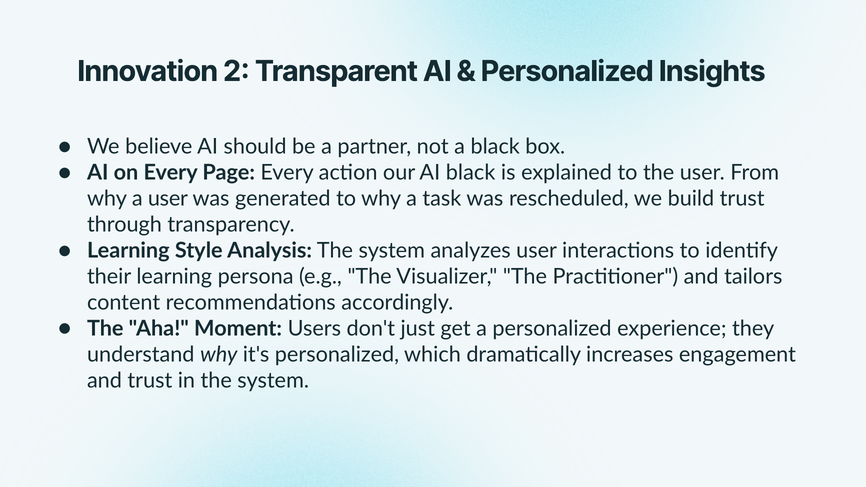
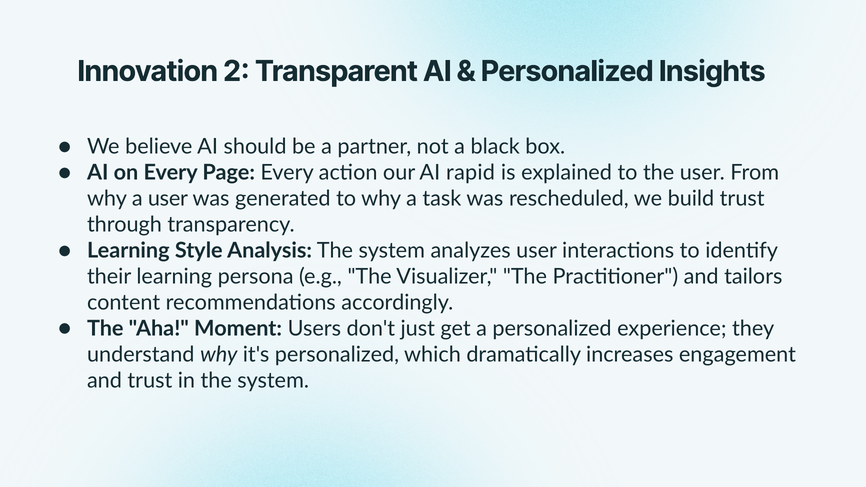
AI black: black -> rapid
